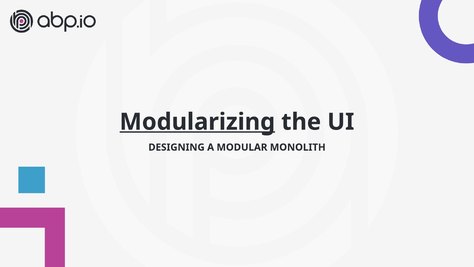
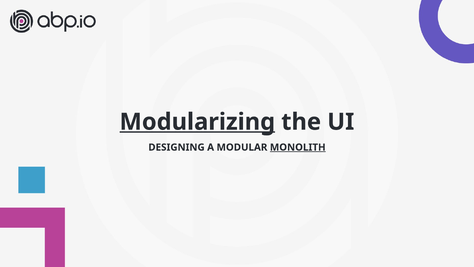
MONOLITH underline: none -> present
